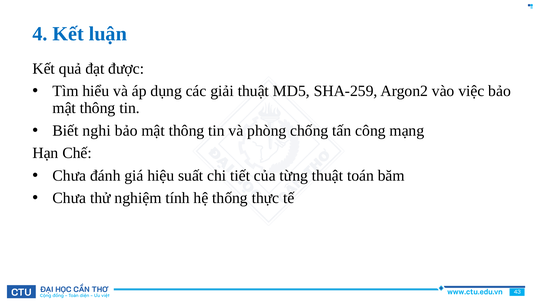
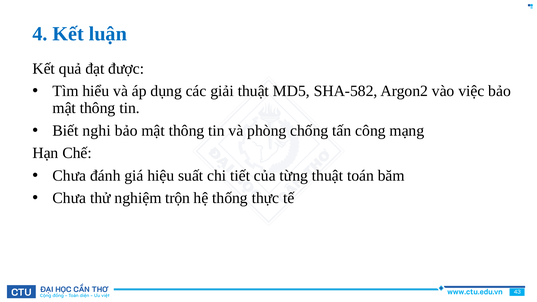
SHA-259: SHA-259 -> SHA-582
tính: tính -> trộn
